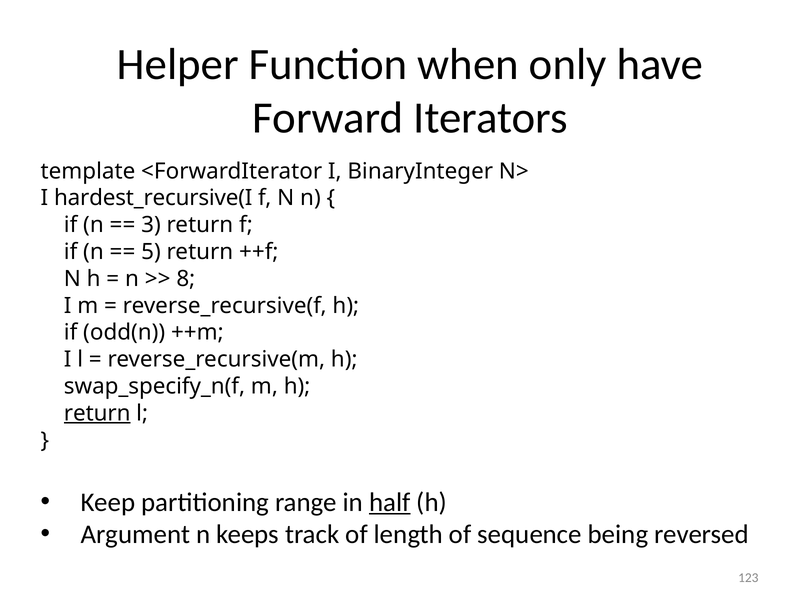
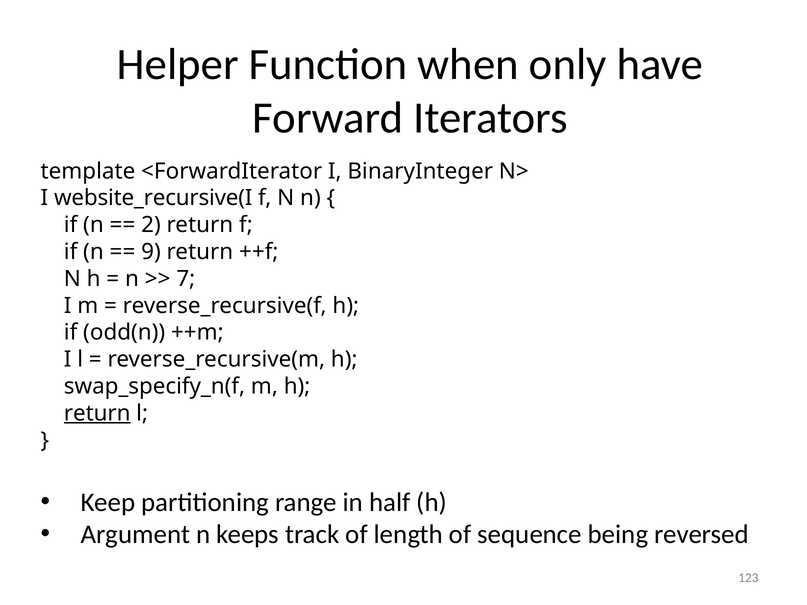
hardest_recursive(I: hardest_recursive(I -> website_recursive(I
3: 3 -> 2
5: 5 -> 9
8: 8 -> 7
half underline: present -> none
